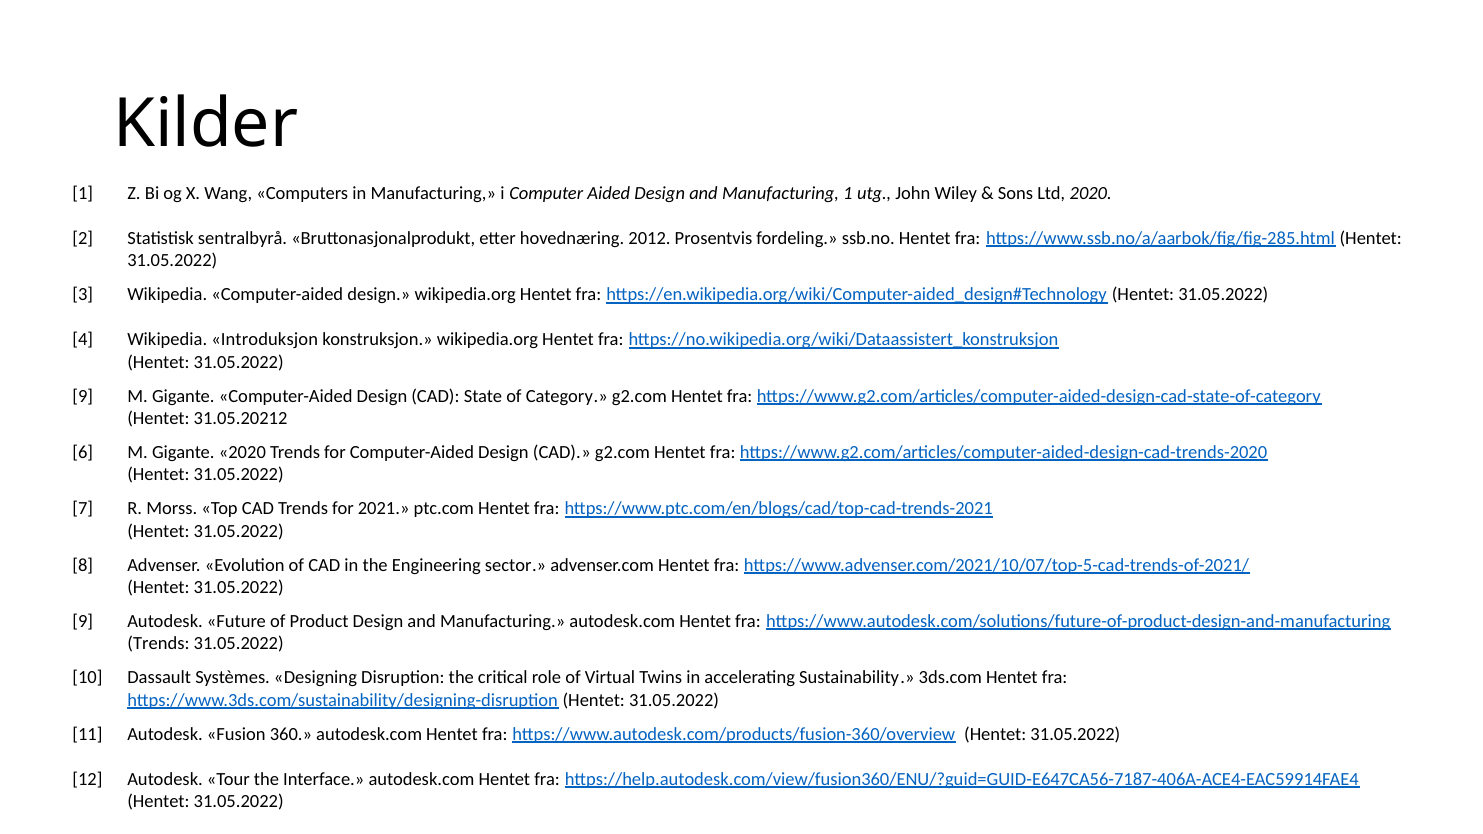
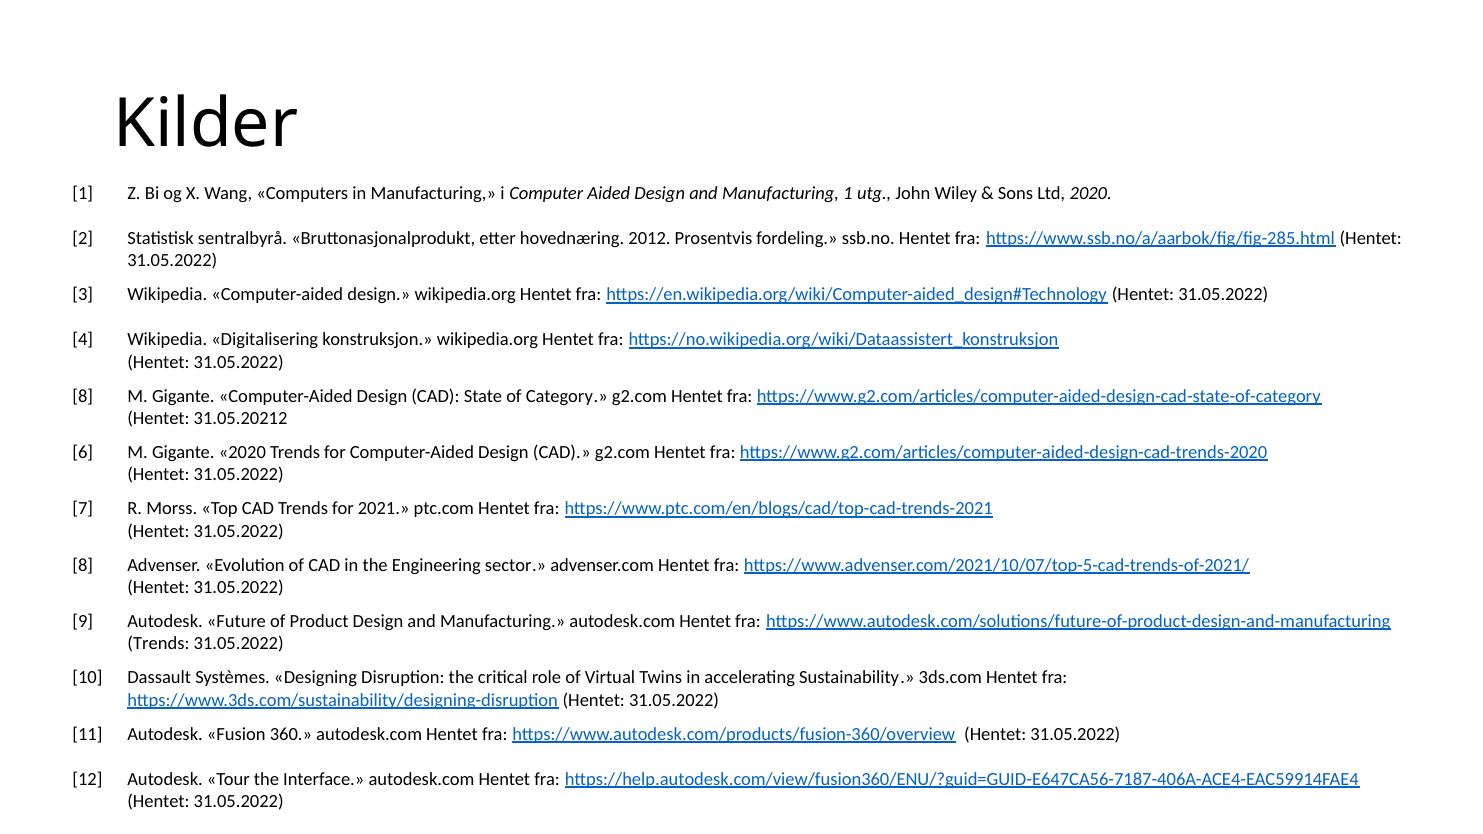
Introduksjon: Introduksjon -> Digitalisering
9 at (83, 396): 9 -> 8
